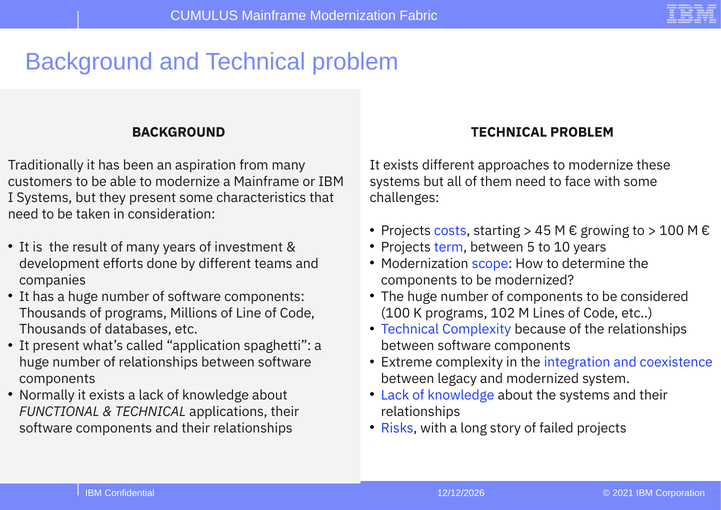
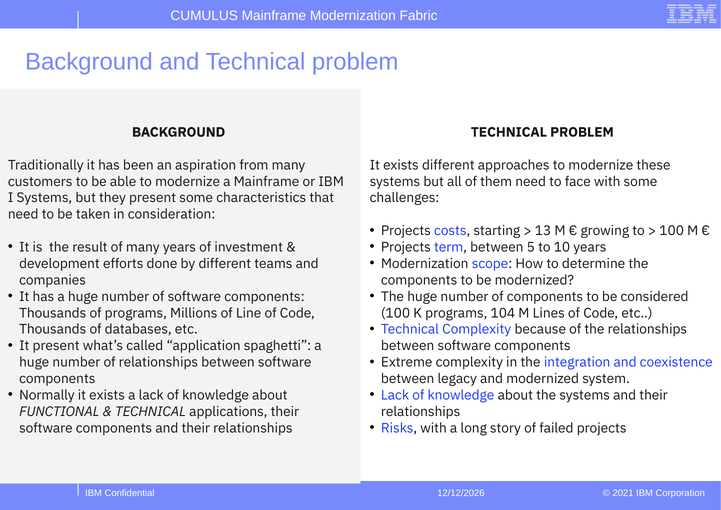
45: 45 -> 13
102: 102 -> 104
